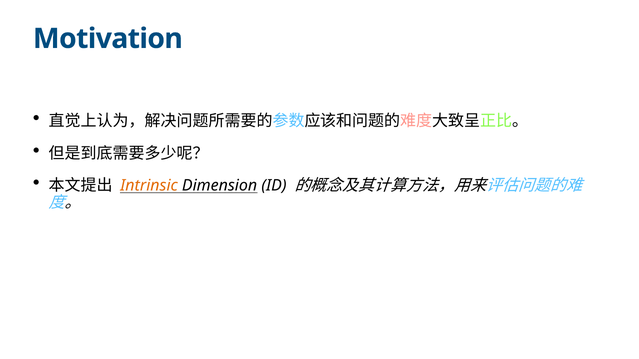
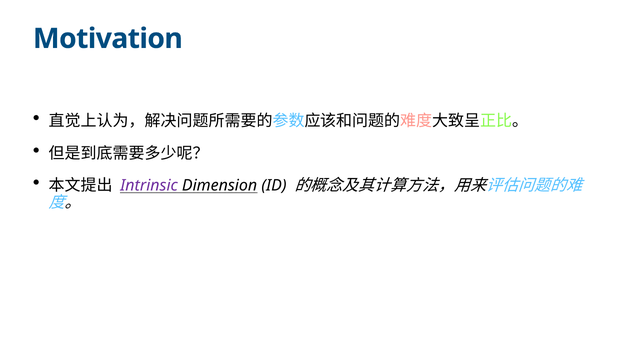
Intrinsic colour: orange -> purple
